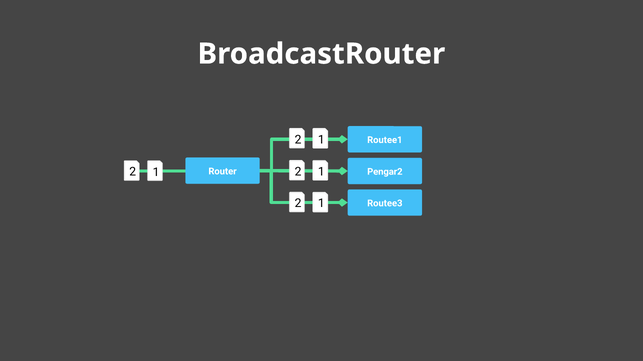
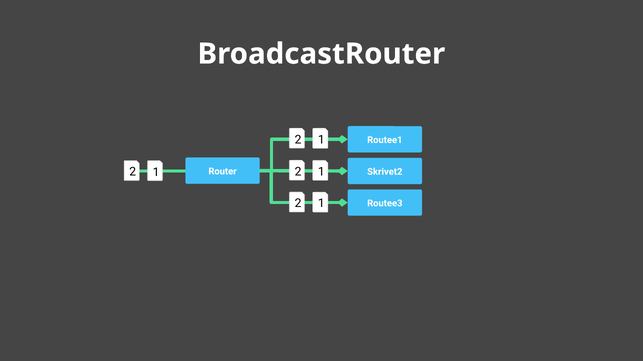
Pengar2: Pengar2 -> Skrivet2
